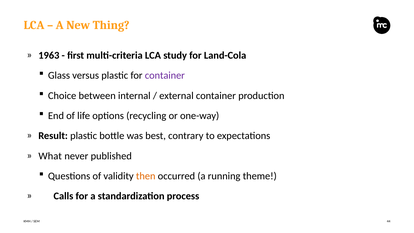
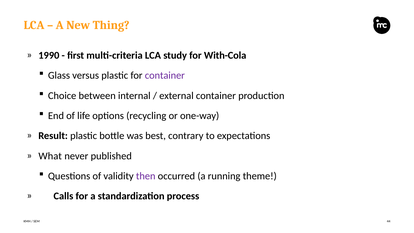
1963: 1963 -> 1990
Land-Cola: Land-Cola -> With-Cola
then colour: orange -> purple
